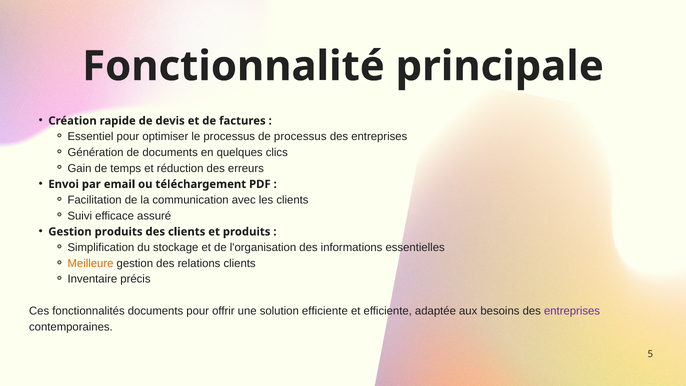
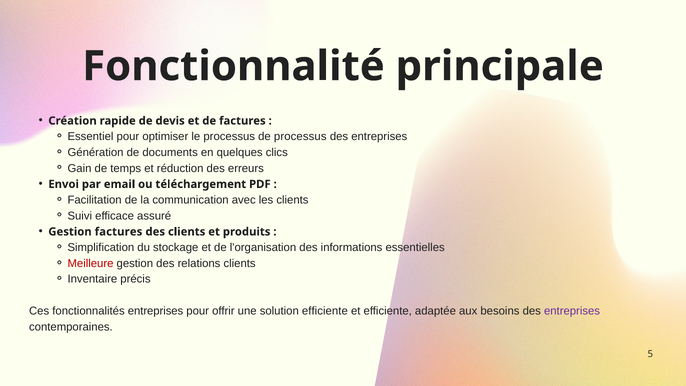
Gestion produits: produits -> factures
Meilleure colour: orange -> red
fonctionnalités documents: documents -> entreprises
